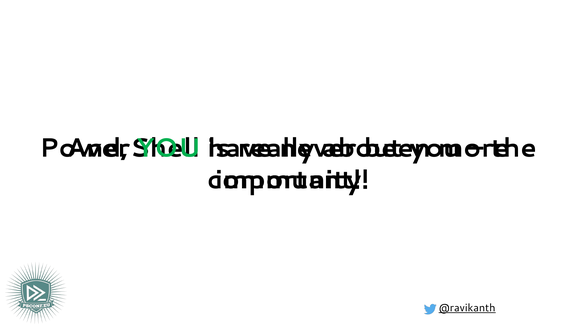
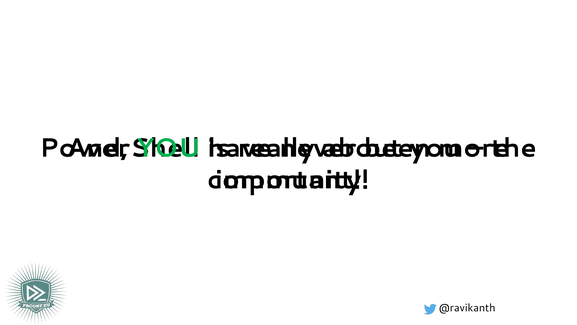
@ravikanth underline: present -> none
